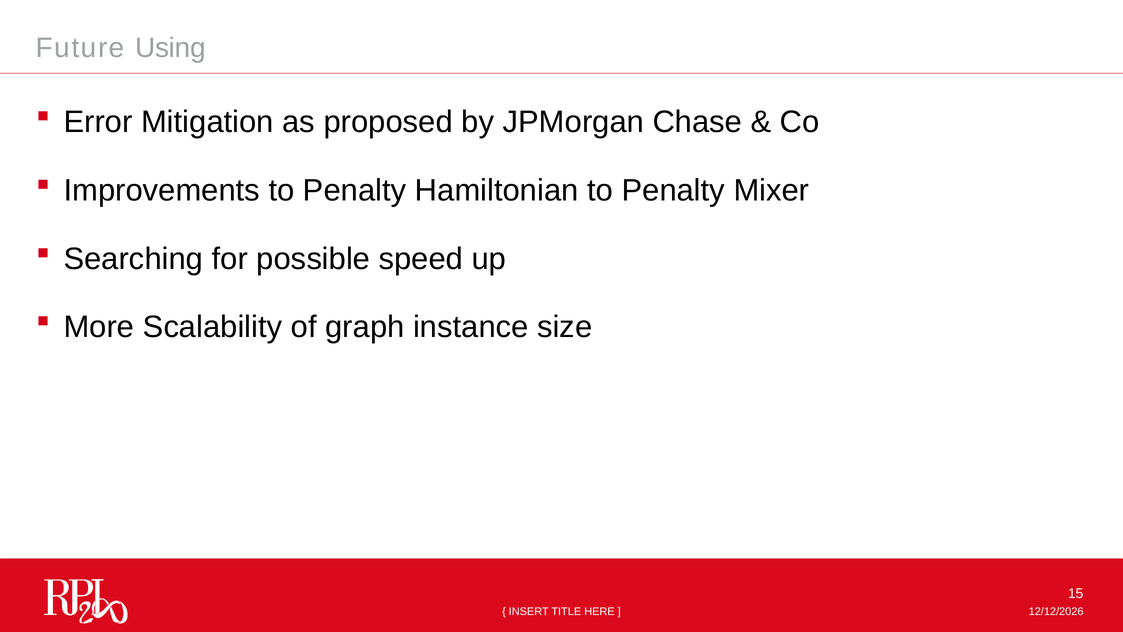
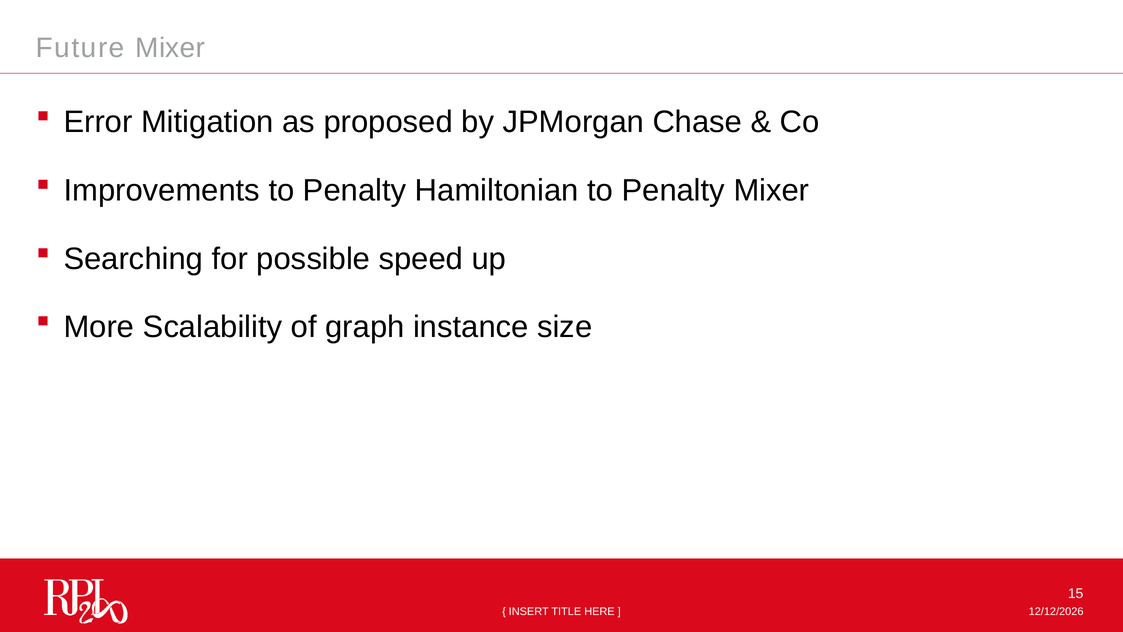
Future Using: Using -> Mixer
